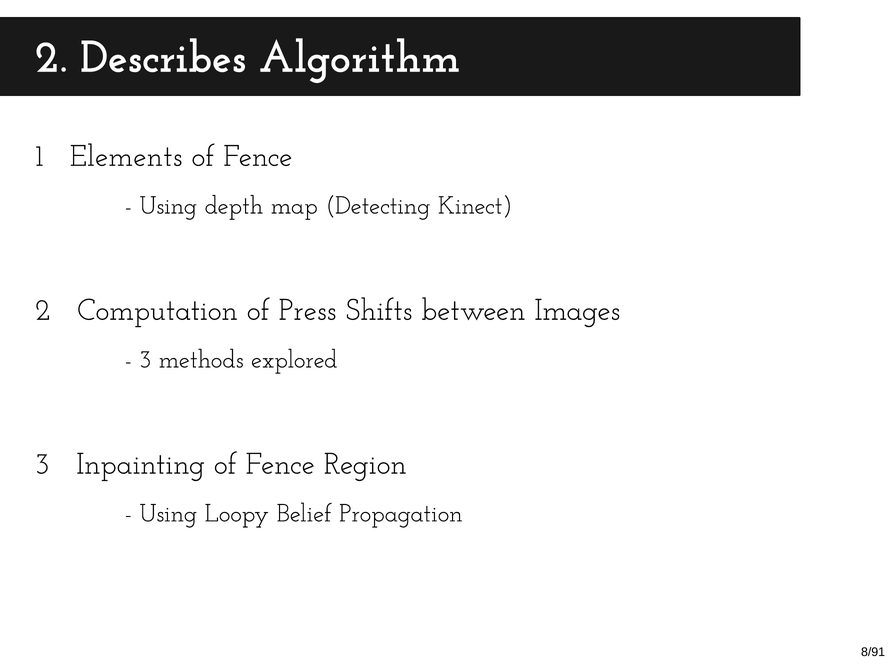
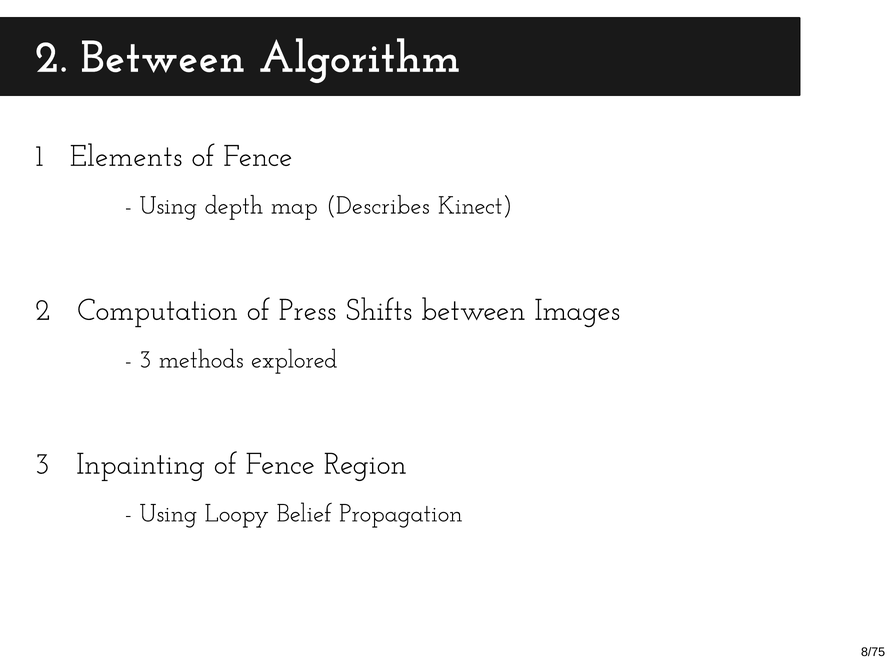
2 Describes: Describes -> Between
Detecting: Detecting -> Describes
8/91: 8/91 -> 8/75
